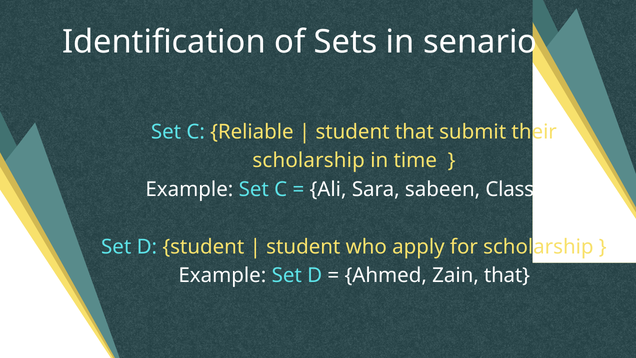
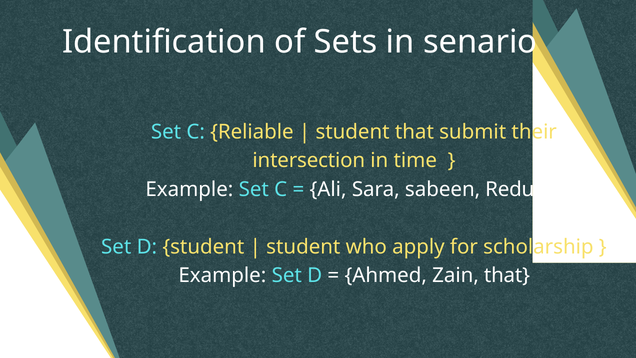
scholarship at (309, 160): scholarship -> intersection
Classes: Classes -> Reduce
